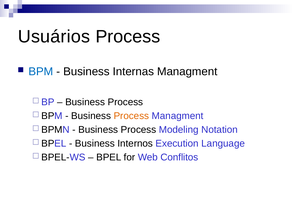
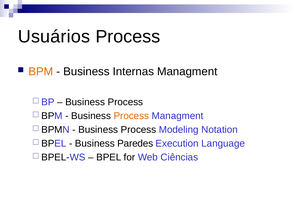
BPM at (41, 72) colour: blue -> orange
Internos: Internos -> Paredes
Conflitos: Conflitos -> Ciências
